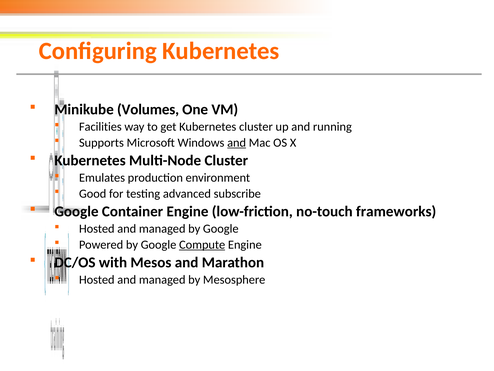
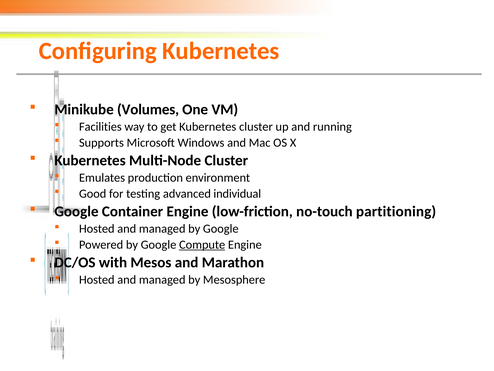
and at (237, 142) underline: present -> none
subscribe: subscribe -> individual
frameworks: frameworks -> partitioning
